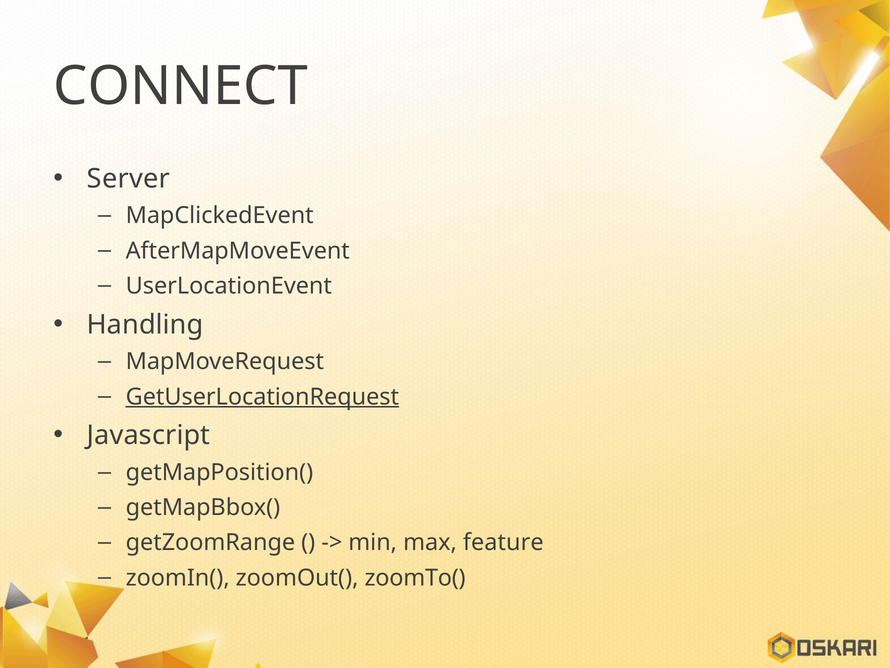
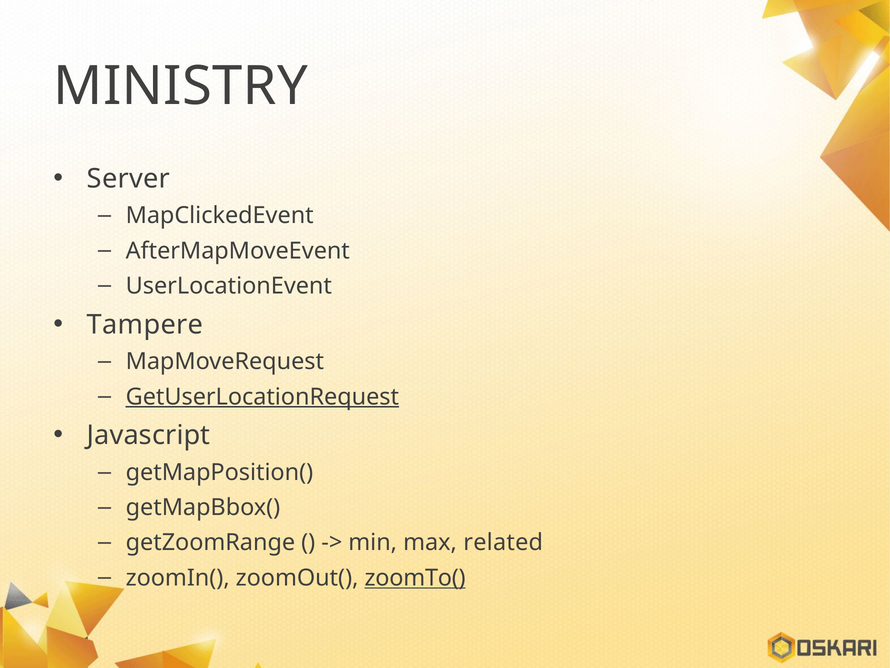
CONNECT: CONNECT -> MINISTRY
Handling: Handling -> Tampere
feature: feature -> related
zoomTo( underline: none -> present
